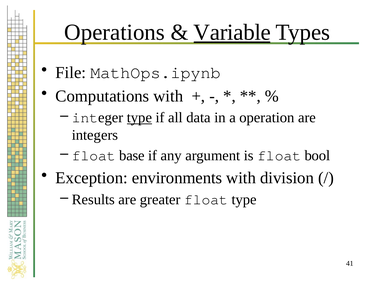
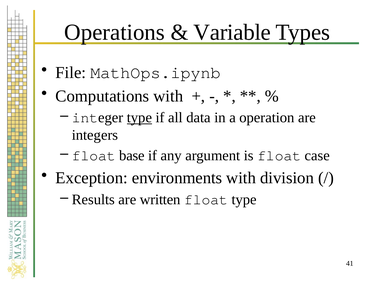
Variable underline: present -> none
bool: bool -> case
greater: greater -> written
